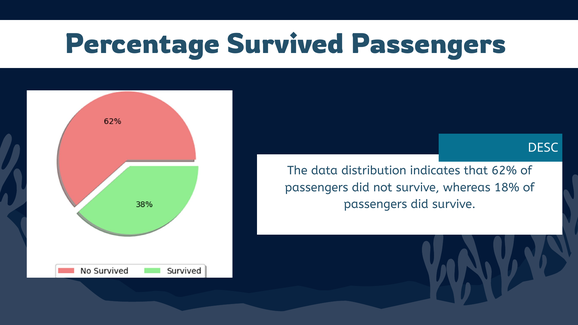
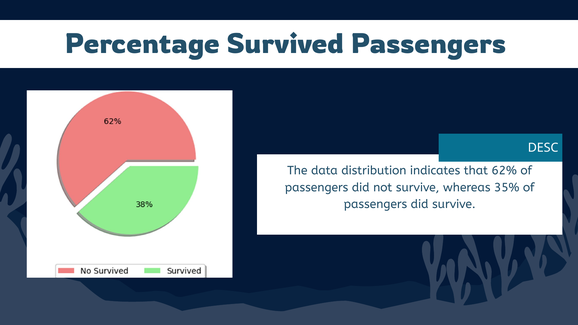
18%: 18% -> 35%
